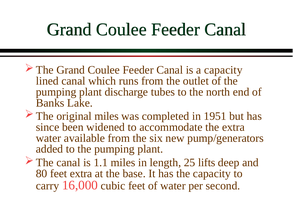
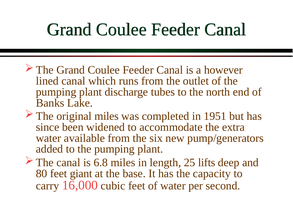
a capacity: capacity -> however
1.1: 1.1 -> 6.8
feet extra: extra -> giant
